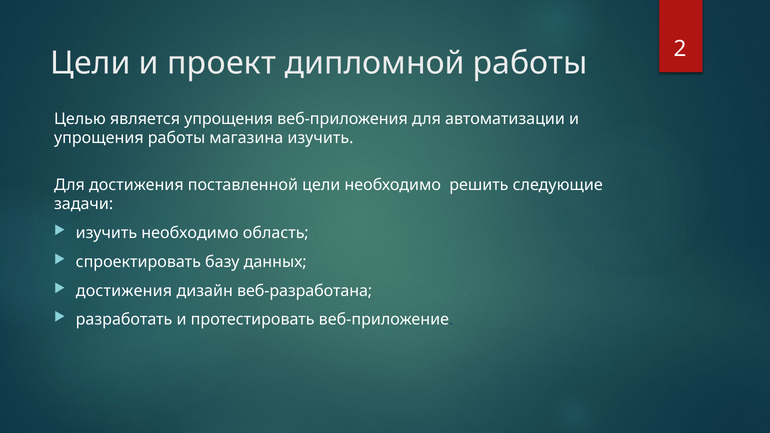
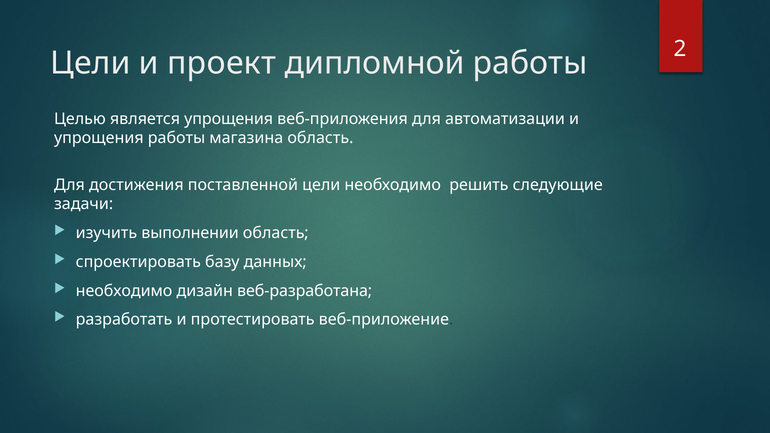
магазина изучить: изучить -> область
изучить необходимо: необходимо -> выполнении
достижения at (124, 291): достижения -> необходимо
